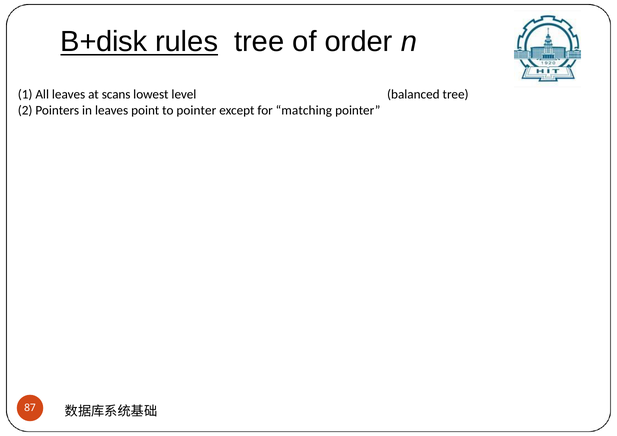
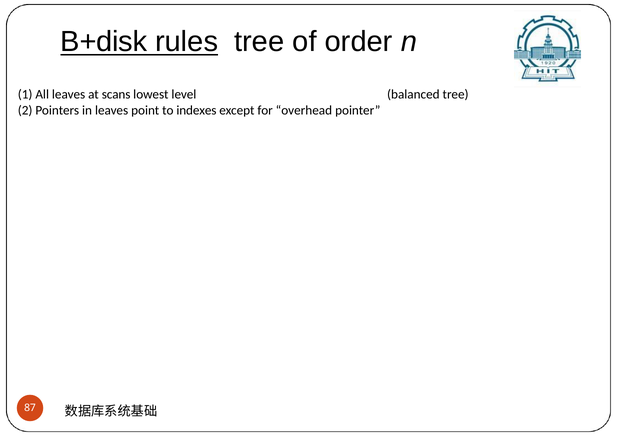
to pointer: pointer -> indexes
matching: matching -> overhead
